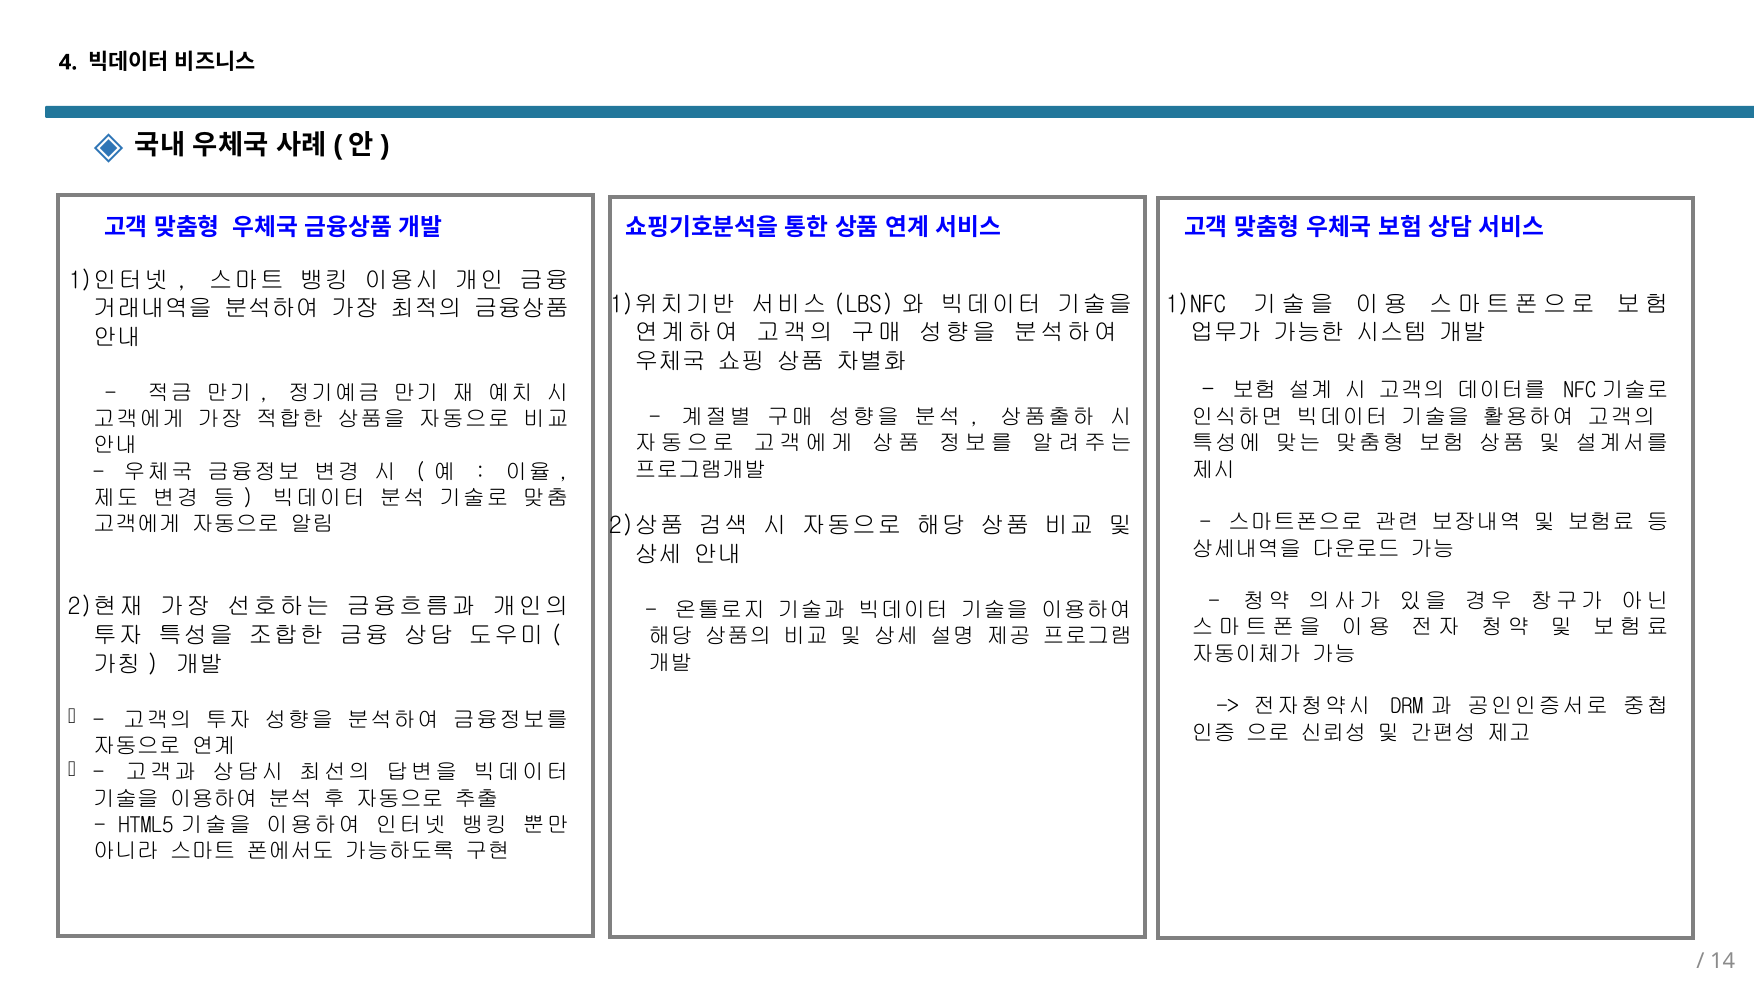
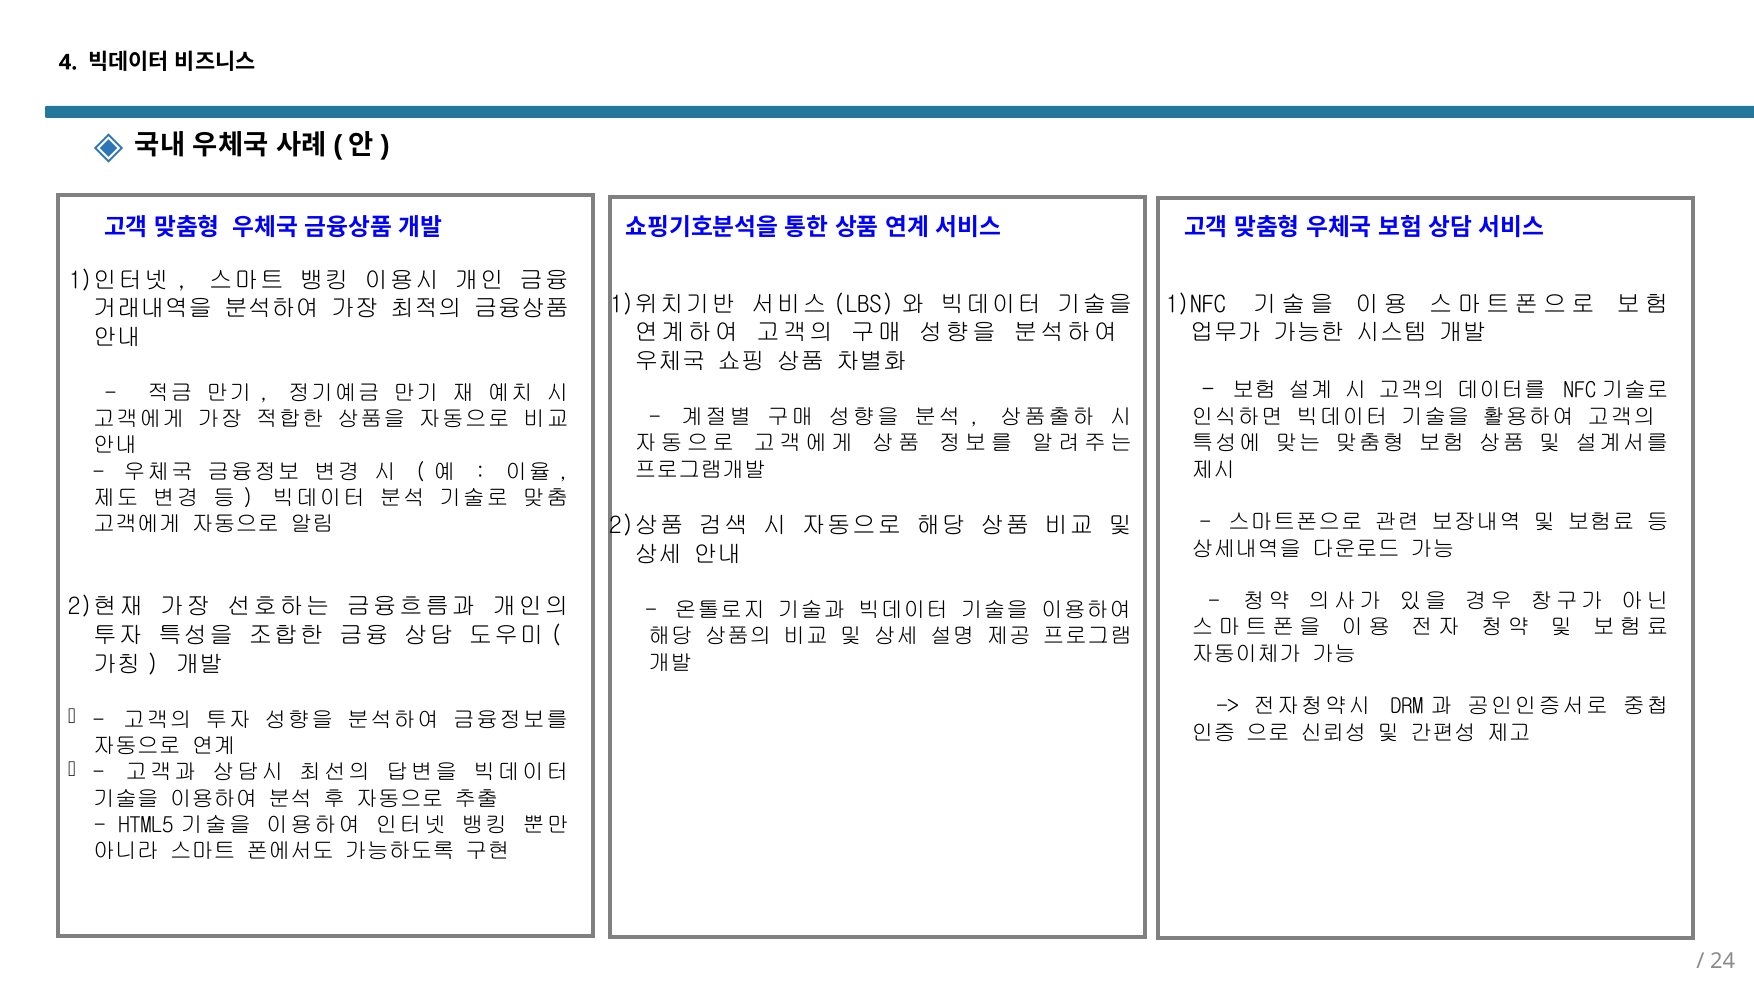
14: 14 -> 24
